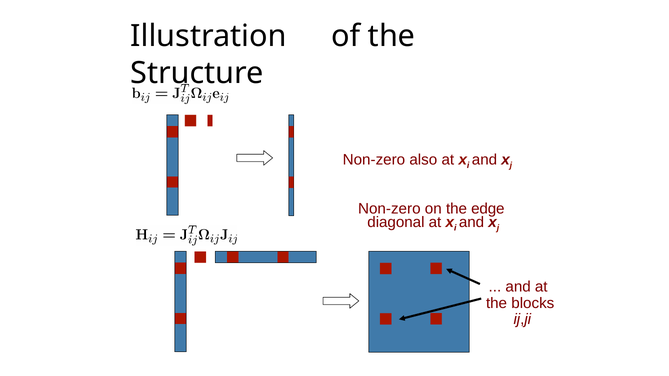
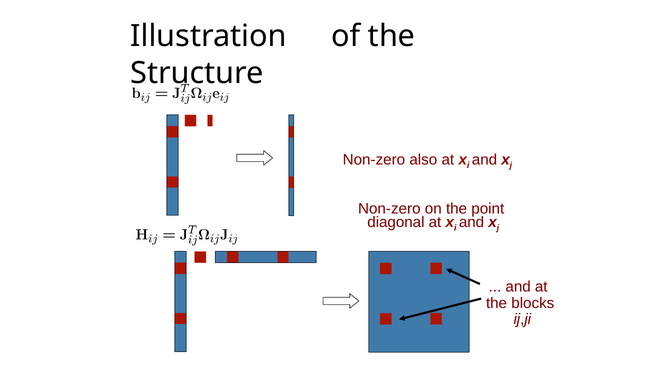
edge: edge -> point
